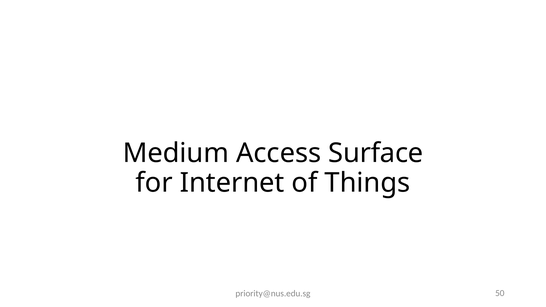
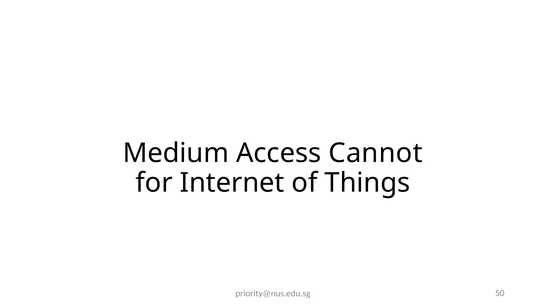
Surface: Surface -> Cannot
